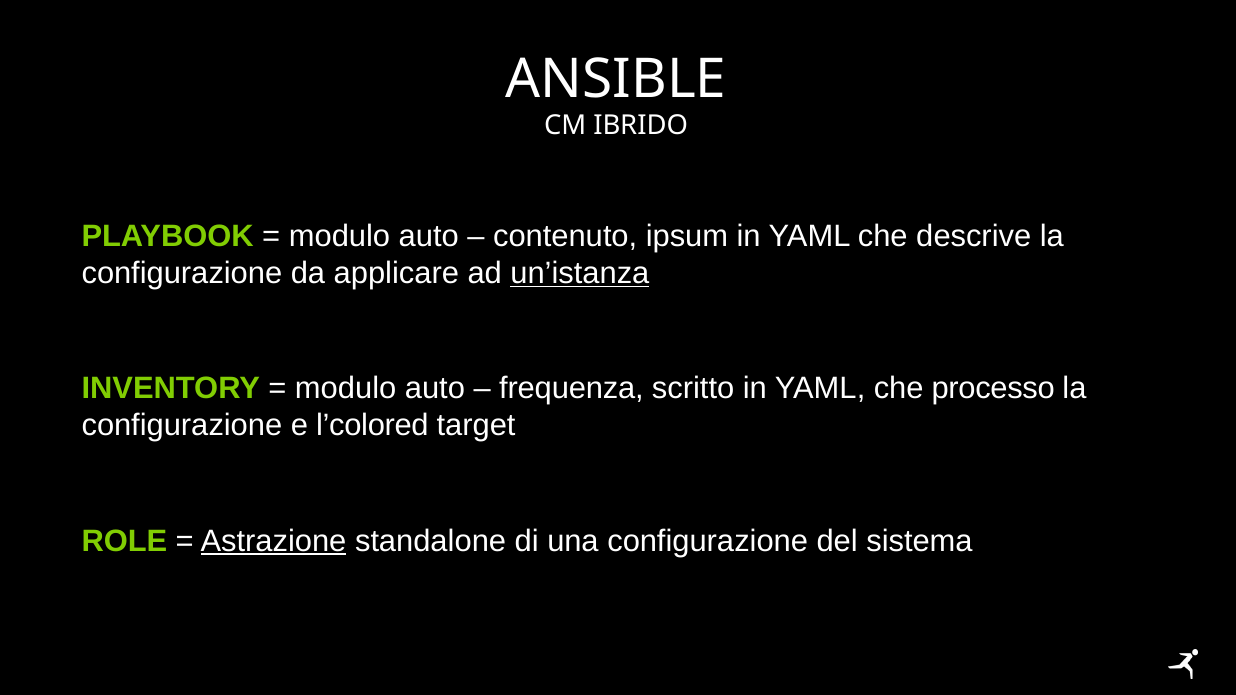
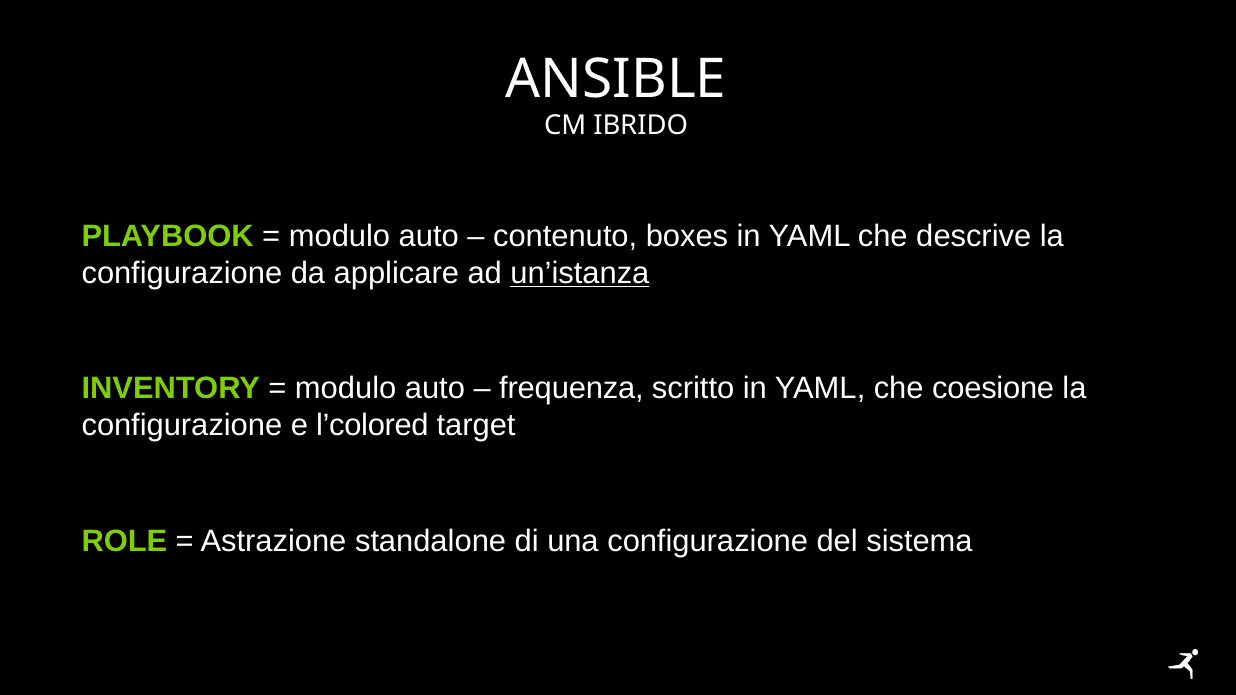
ipsum: ipsum -> boxes
processo: processo -> coesione
Astrazione underline: present -> none
